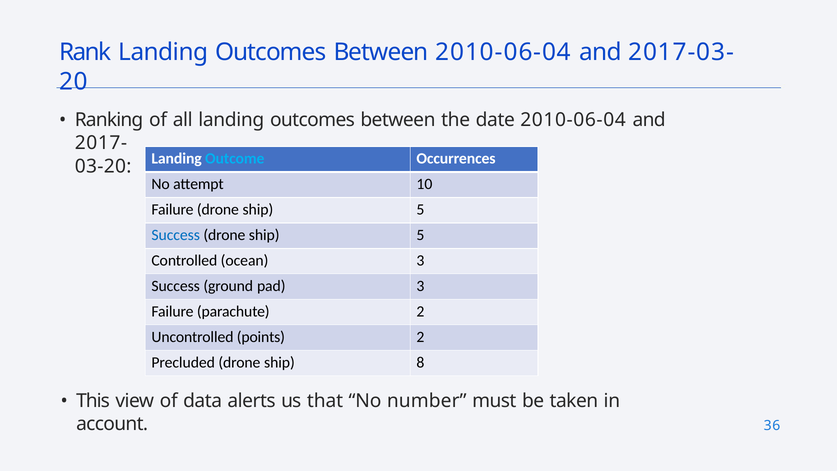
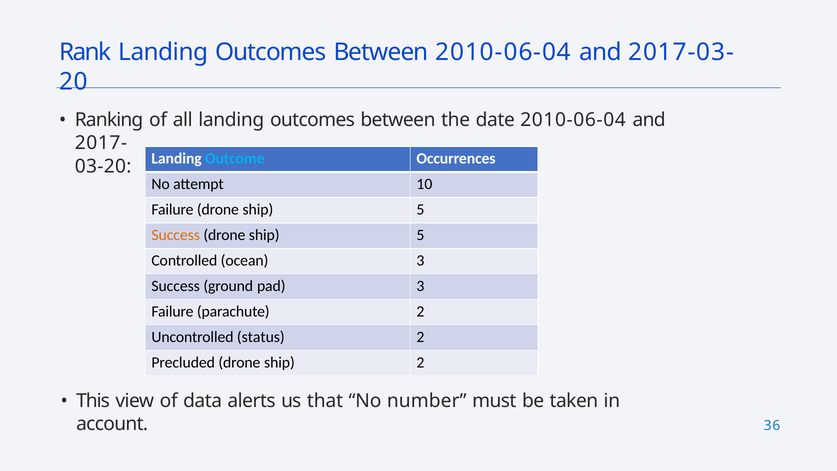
Success at (176, 235) colour: blue -> orange
points: points -> status
ship 8: 8 -> 2
